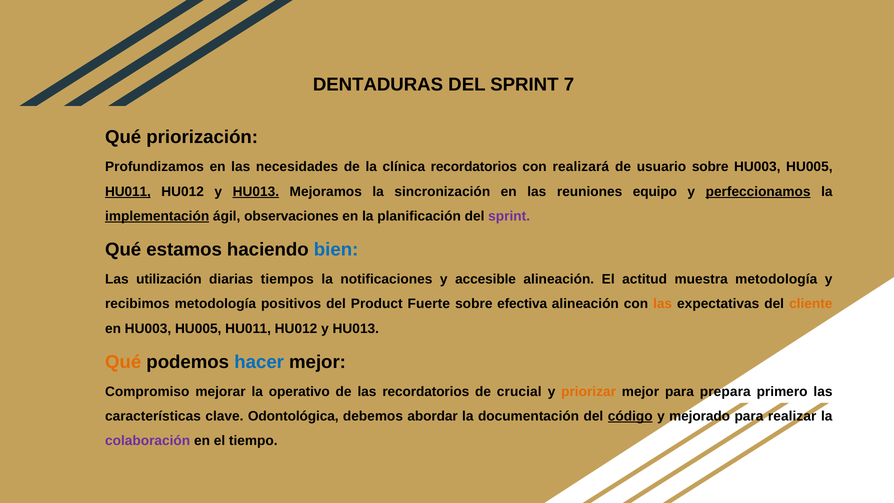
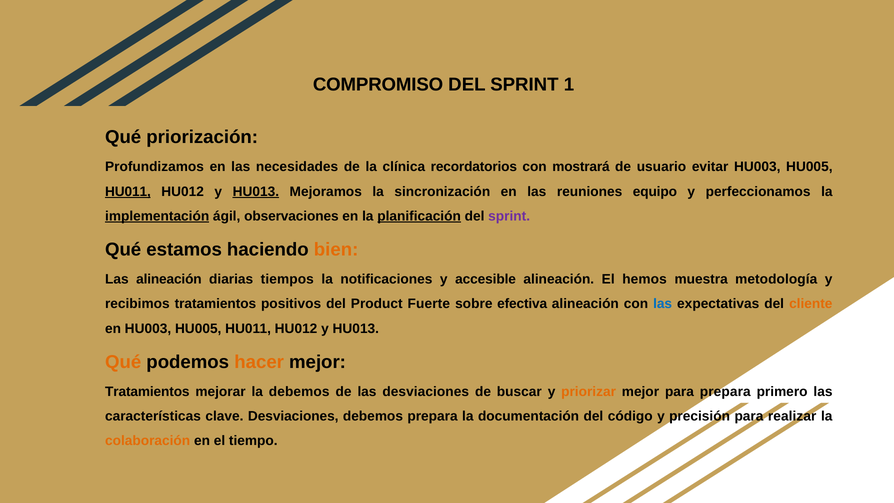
DENTADURAS: DENTADURAS -> COMPROMISO
7: 7 -> 1
realizará: realizará -> mostrará
usuario sobre: sobre -> evitar
perfeccionamos underline: present -> none
planificación underline: none -> present
bien colour: blue -> orange
Las utilización: utilización -> alineación
actitud: actitud -> hemos
recibimos metodología: metodología -> tratamientos
las at (663, 304) colour: orange -> blue
hacer colour: blue -> orange
Compromiso at (147, 392): Compromiso -> Tratamientos
la operativo: operativo -> debemos
las recordatorios: recordatorios -> desviaciones
crucial: crucial -> buscar
clave Odontológica: Odontológica -> Desviaciones
debemos abordar: abordar -> prepara
código underline: present -> none
mejorado: mejorado -> precisión
colaboración colour: purple -> orange
